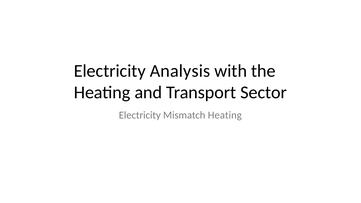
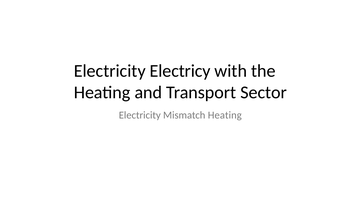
Analysis: Analysis -> Electricy
